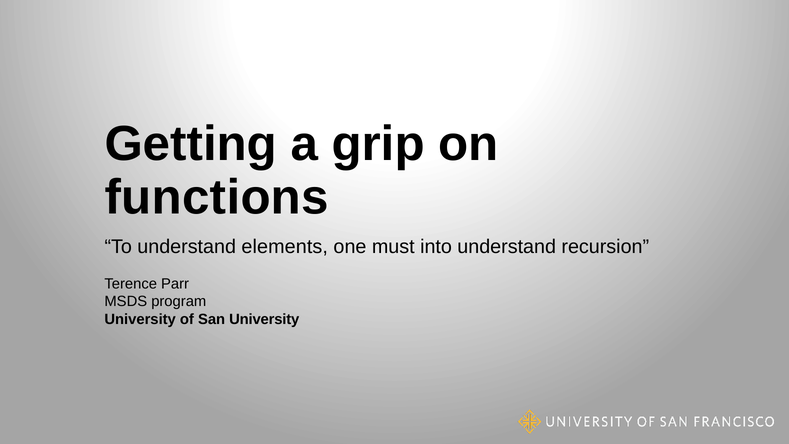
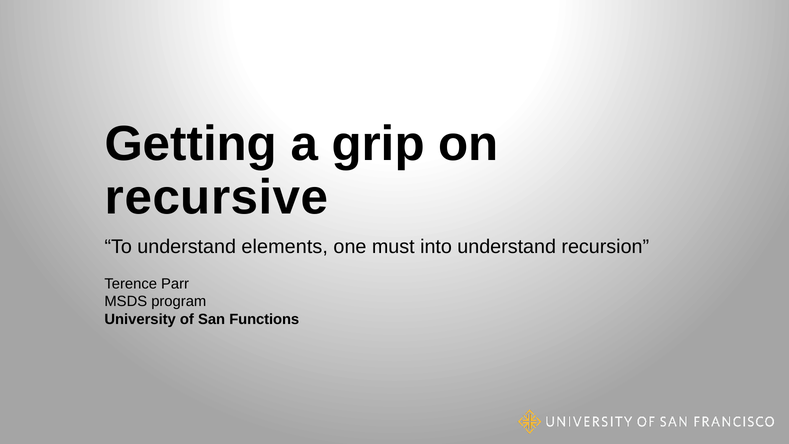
functions: functions -> recursive
San University: University -> Functions
